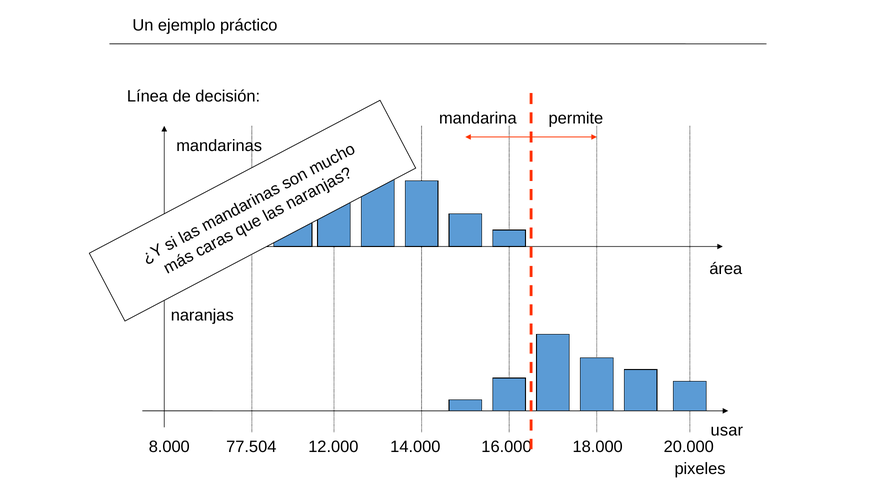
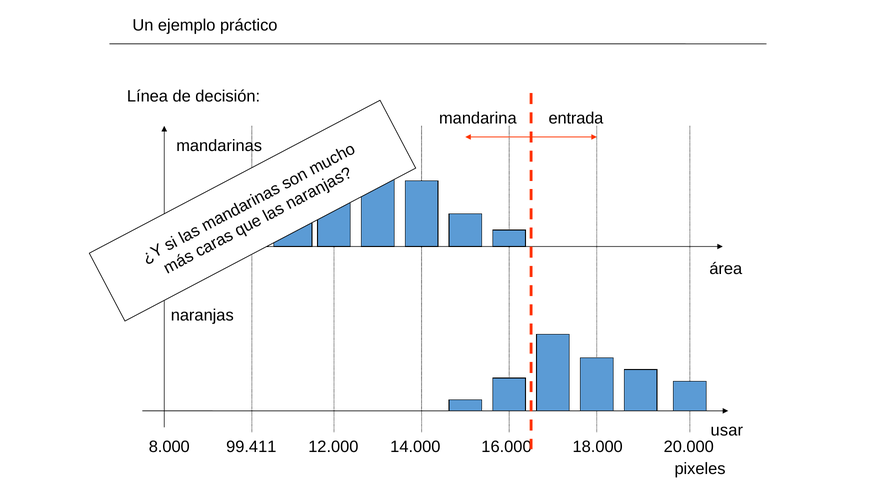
permite: permite -> entrada
77.504: 77.504 -> 99.411
